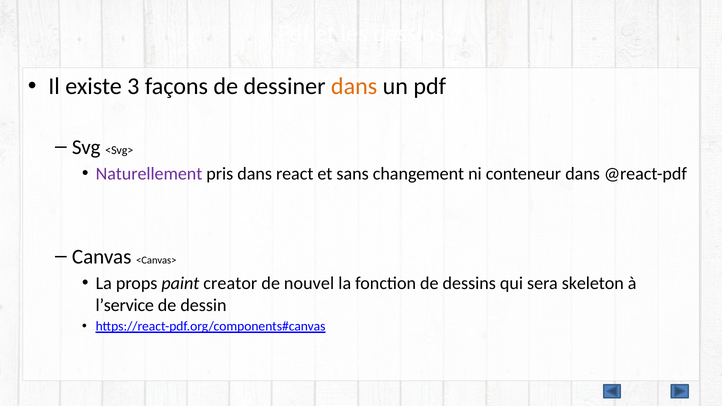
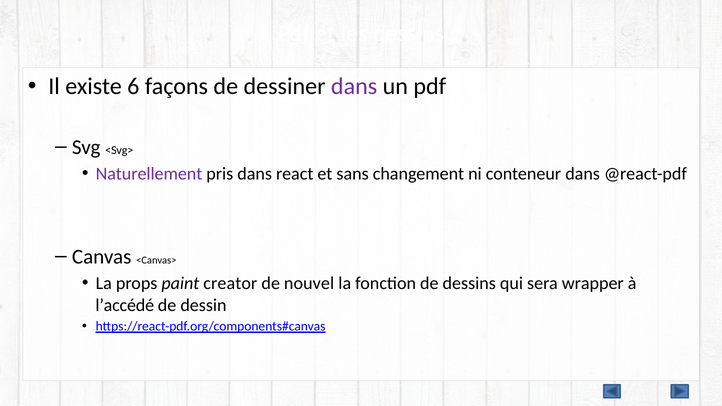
3: 3 -> 6
dans at (354, 87) colour: orange -> purple
skeleton: skeleton -> wrapper
l’service: l’service -> l’accédé
